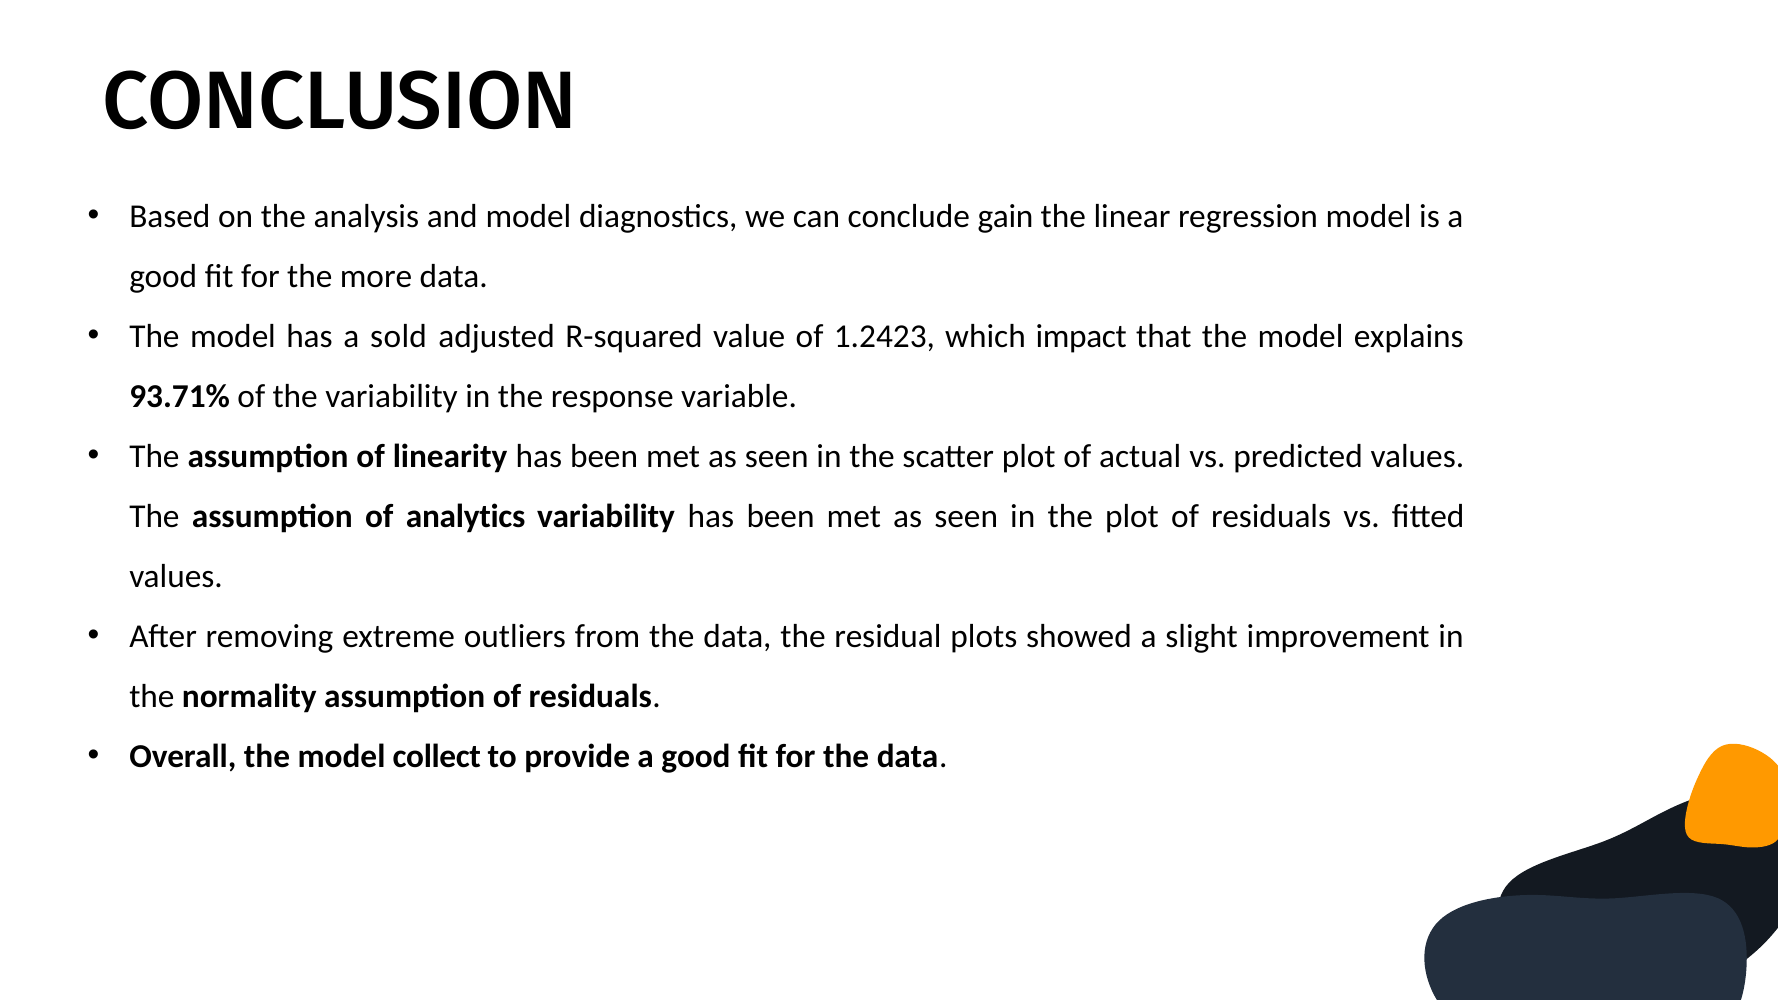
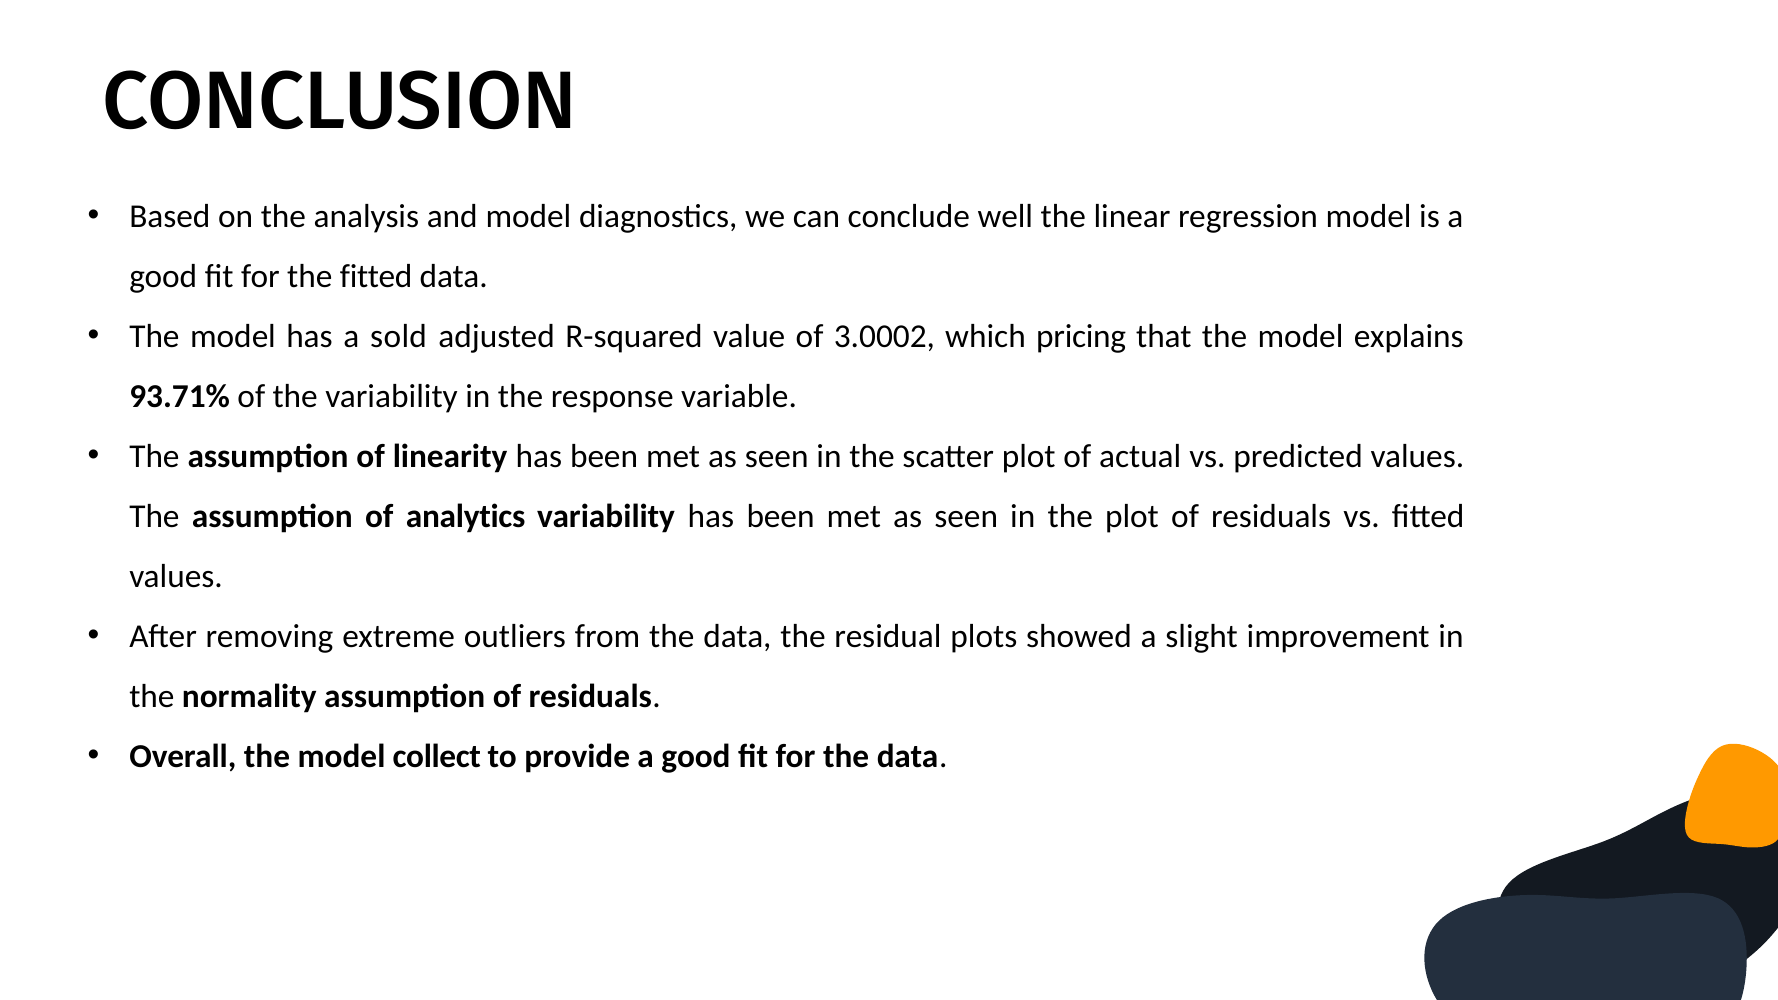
gain: gain -> well
the more: more -> fitted
1.2423: 1.2423 -> 3.0002
impact: impact -> pricing
